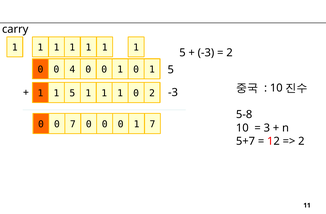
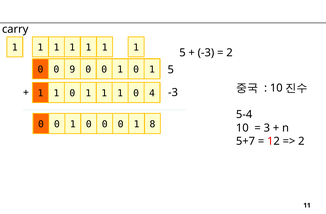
4: 4 -> 9
5 at (72, 93): 5 -> 0
0 2: 2 -> 4
5-8: 5-8 -> 5-4
7 at (73, 124): 7 -> 1
1 7: 7 -> 8
